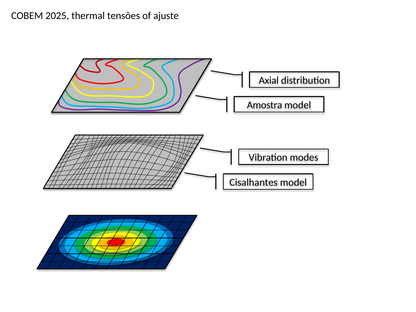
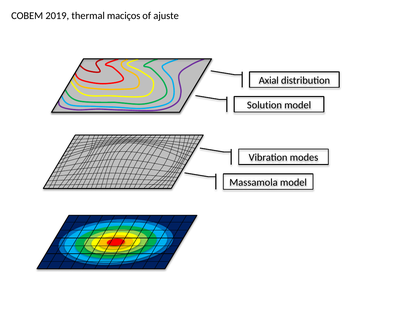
2025: 2025 -> 2019
tensões: tensões -> maciços
Amostra: Amostra -> Solution
Cisalhantes: Cisalhantes -> Massamola
